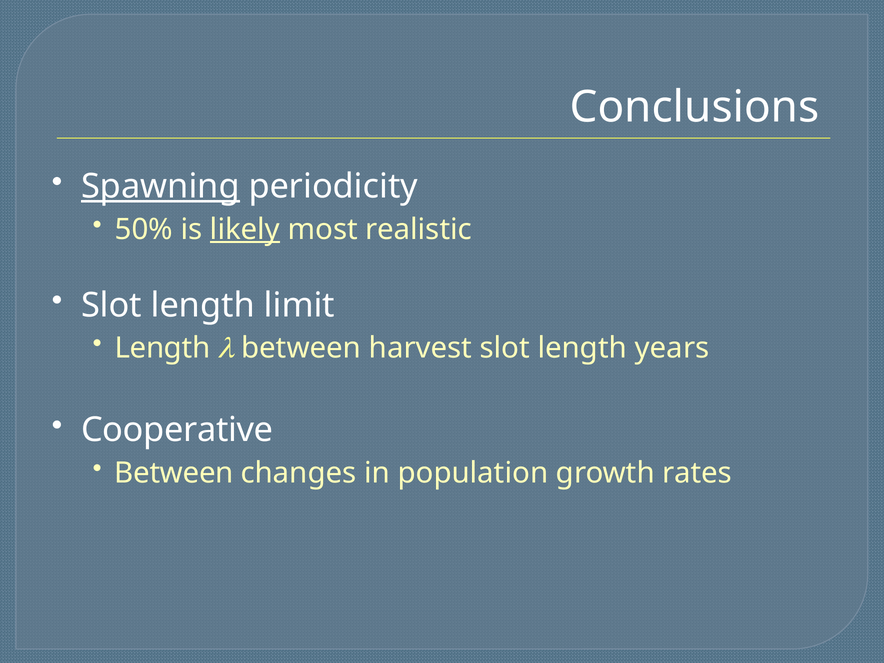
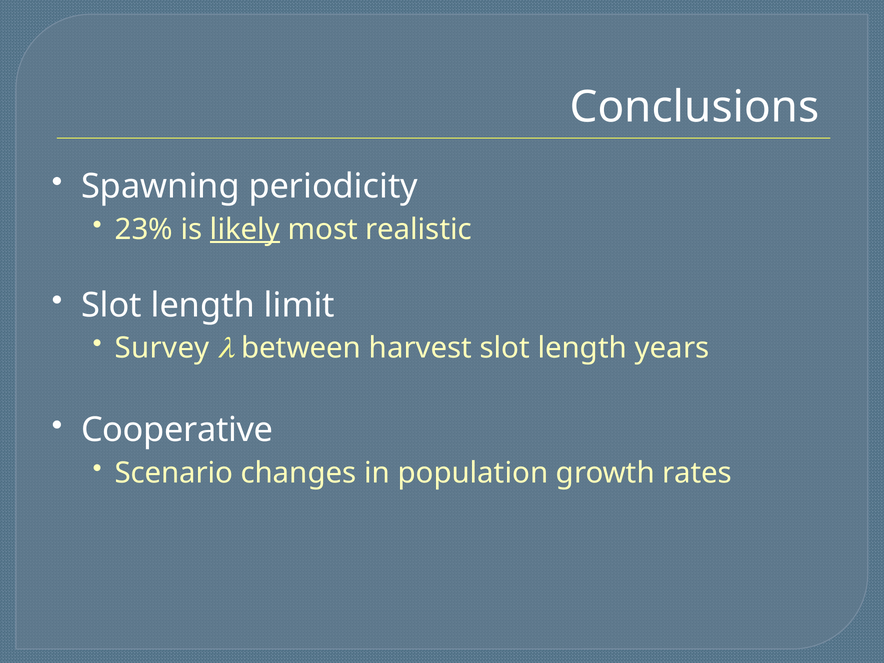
Spawning underline: present -> none
50%: 50% -> 23%
Length at (162, 348): Length -> Survey
Between at (174, 473): Between -> Scenario
